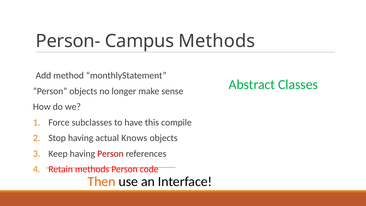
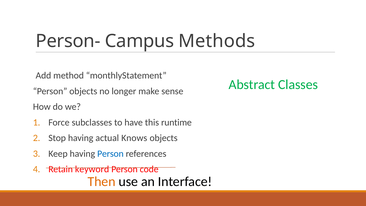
compile: compile -> runtime
Person at (110, 154) colour: red -> blue
Retain methods: methods -> keyword
